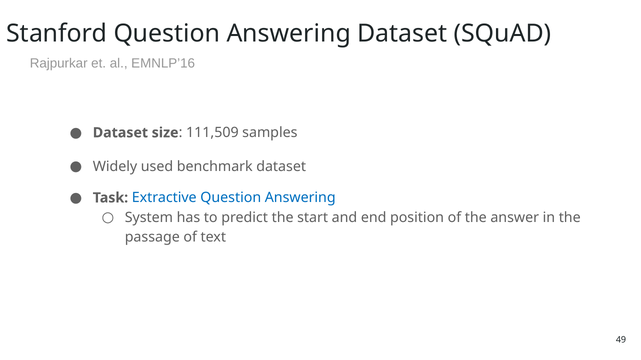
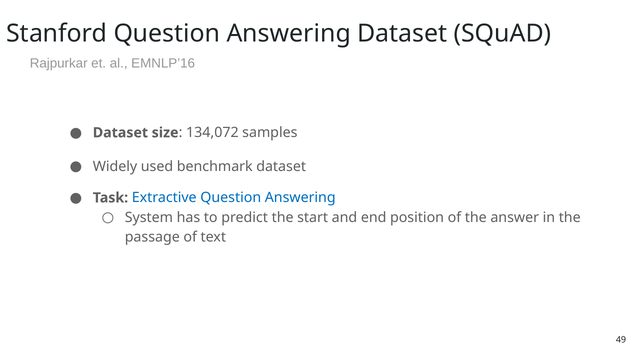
111,509: 111,509 -> 134,072
